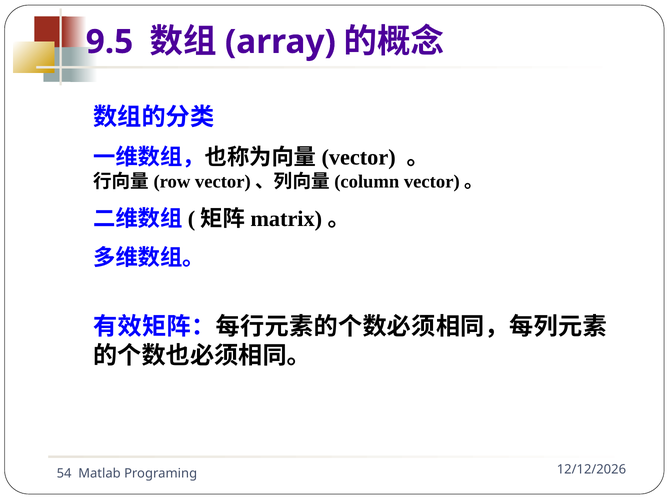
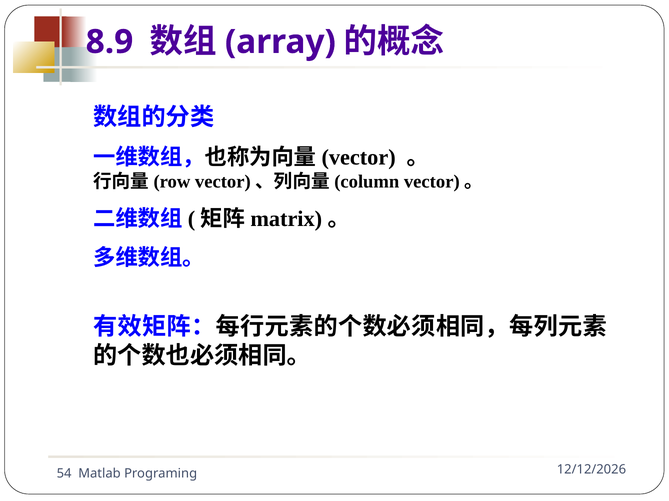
9.5: 9.5 -> 8.9
